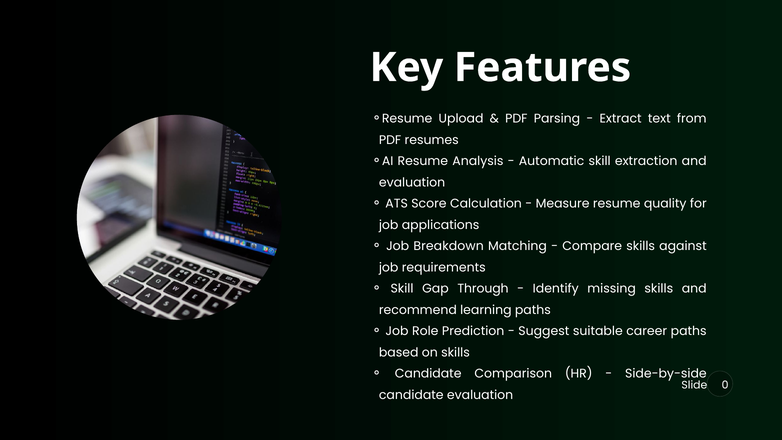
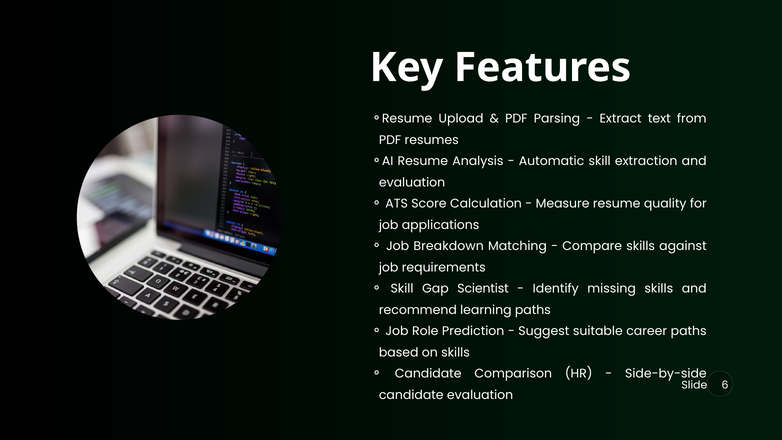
Through: Through -> Scientist
0: 0 -> 6
